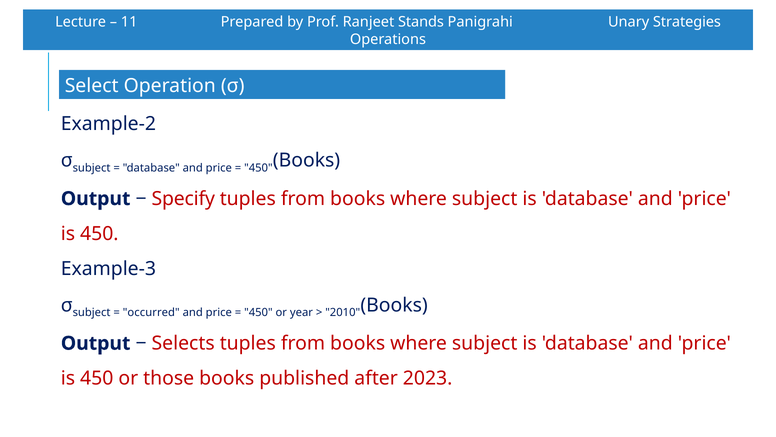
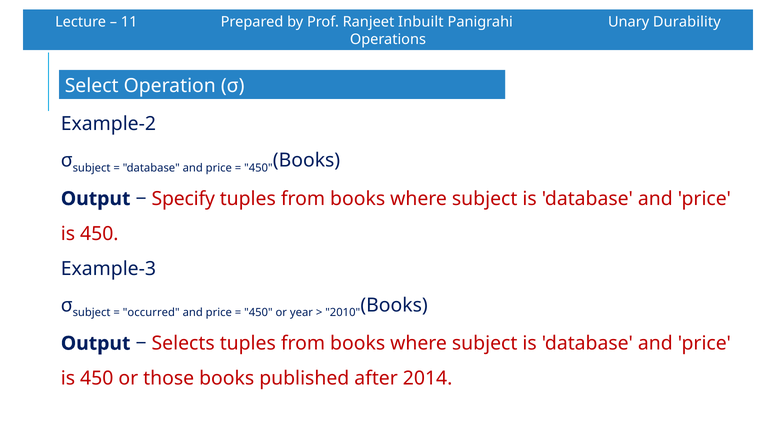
Stands: Stands -> Inbuilt
Strategies: Strategies -> Durability
2023: 2023 -> 2014
